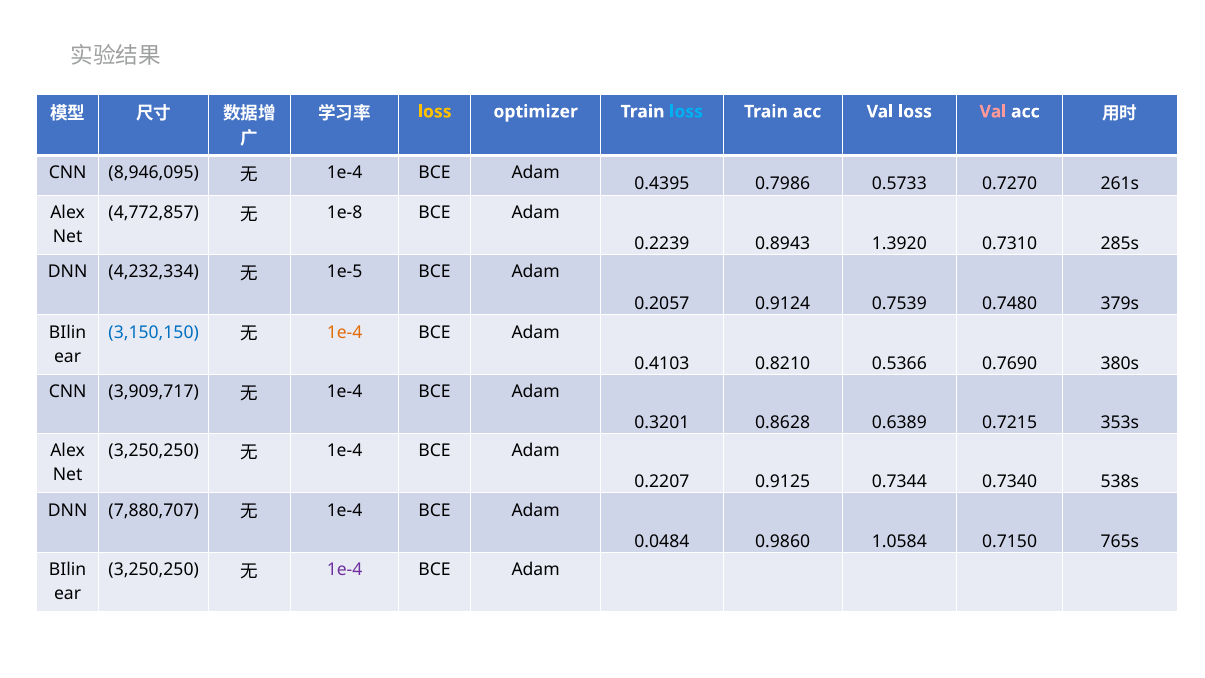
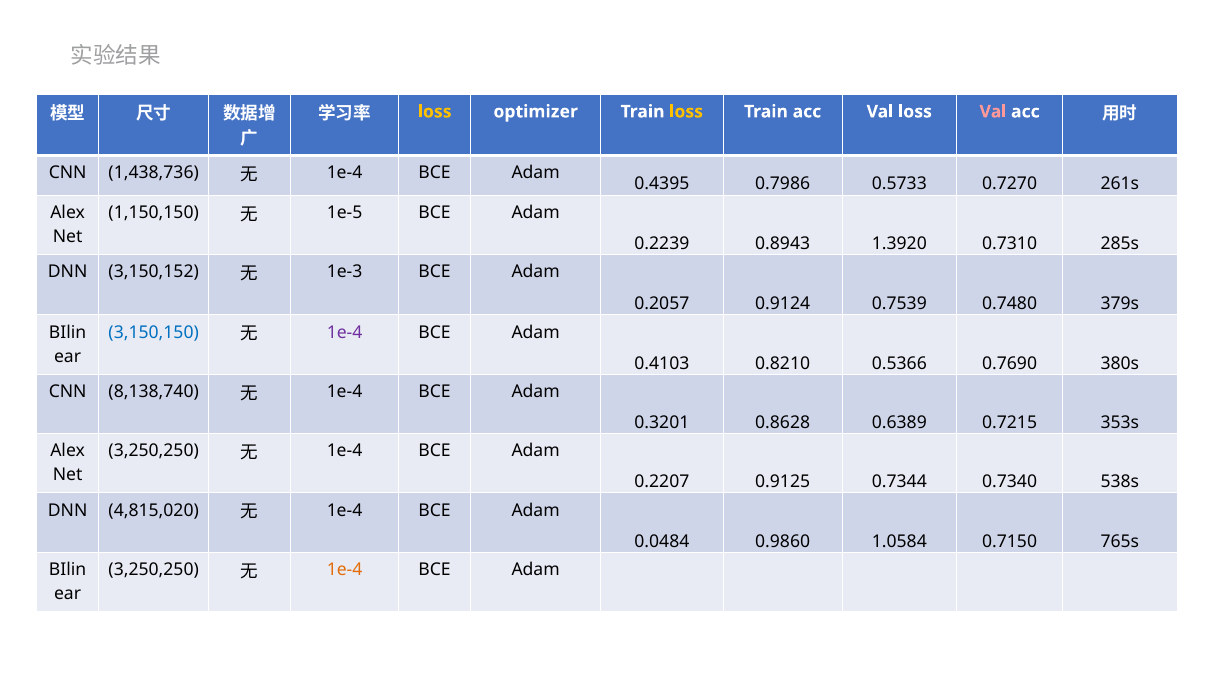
loss at (686, 112) colour: light blue -> yellow
8,946,095: 8,946,095 -> 1,438,736
4,772,857: 4,772,857 -> 1,150,150
1e-8: 1e-8 -> 1e-5
4,232,334: 4,232,334 -> 3,150,152
1e-5: 1e-5 -> 1e-3
1e-4 at (345, 332) colour: orange -> purple
3,909,717: 3,909,717 -> 8,138,740
7,880,707: 7,880,707 -> 4,815,020
1e-4 at (345, 570) colour: purple -> orange
